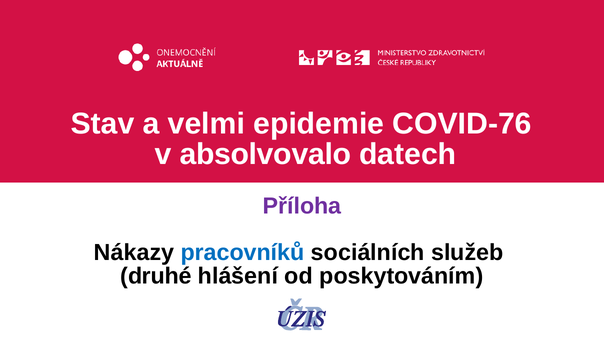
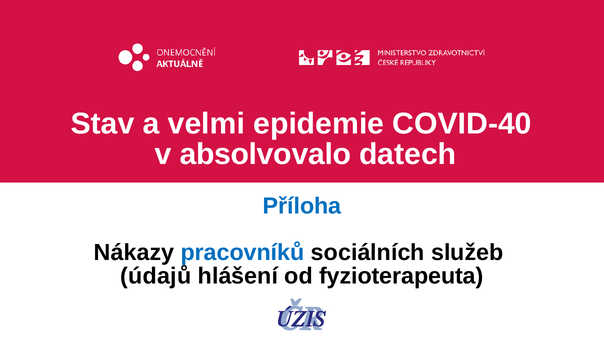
COVID-76: COVID-76 -> COVID-40
Příloha colour: purple -> blue
druhé: druhé -> údajů
poskytováním: poskytováním -> fyzioterapeuta
